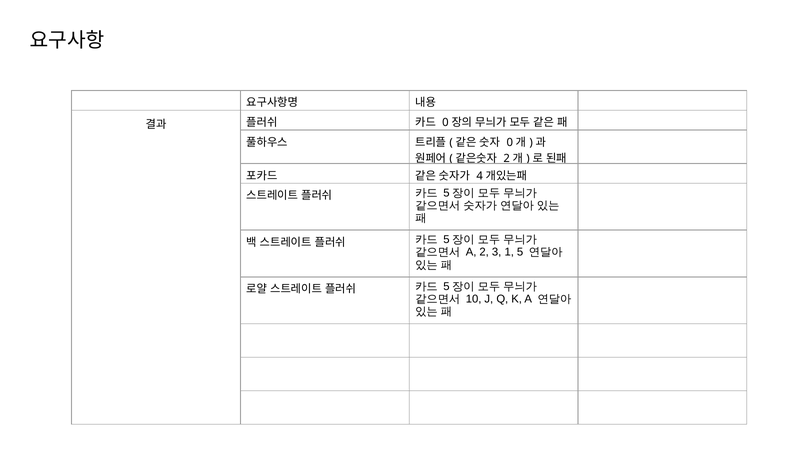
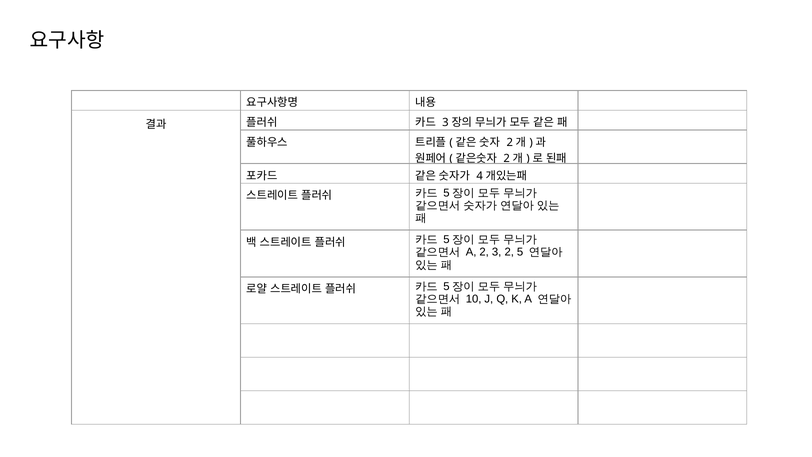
0 at (445, 122): 0 -> 3
0 at (510, 142): 0 -> 2
3 1: 1 -> 2
